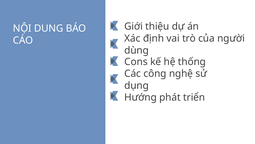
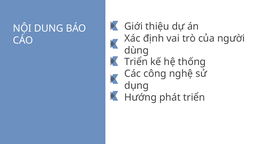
Cons at (136, 62): Cons -> Triển
